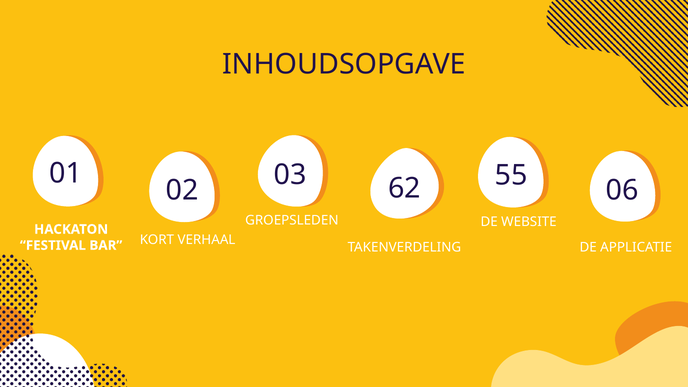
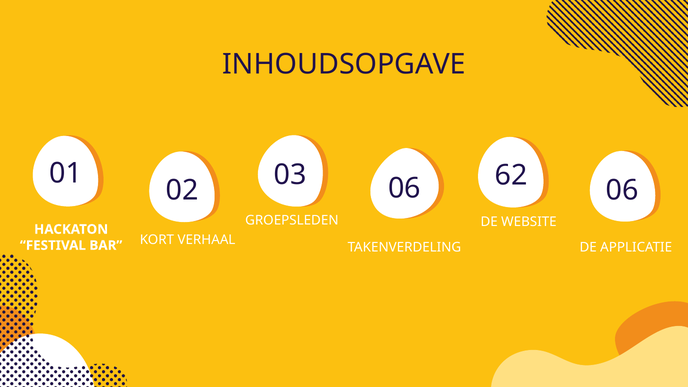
55: 55 -> 62
03 62: 62 -> 06
